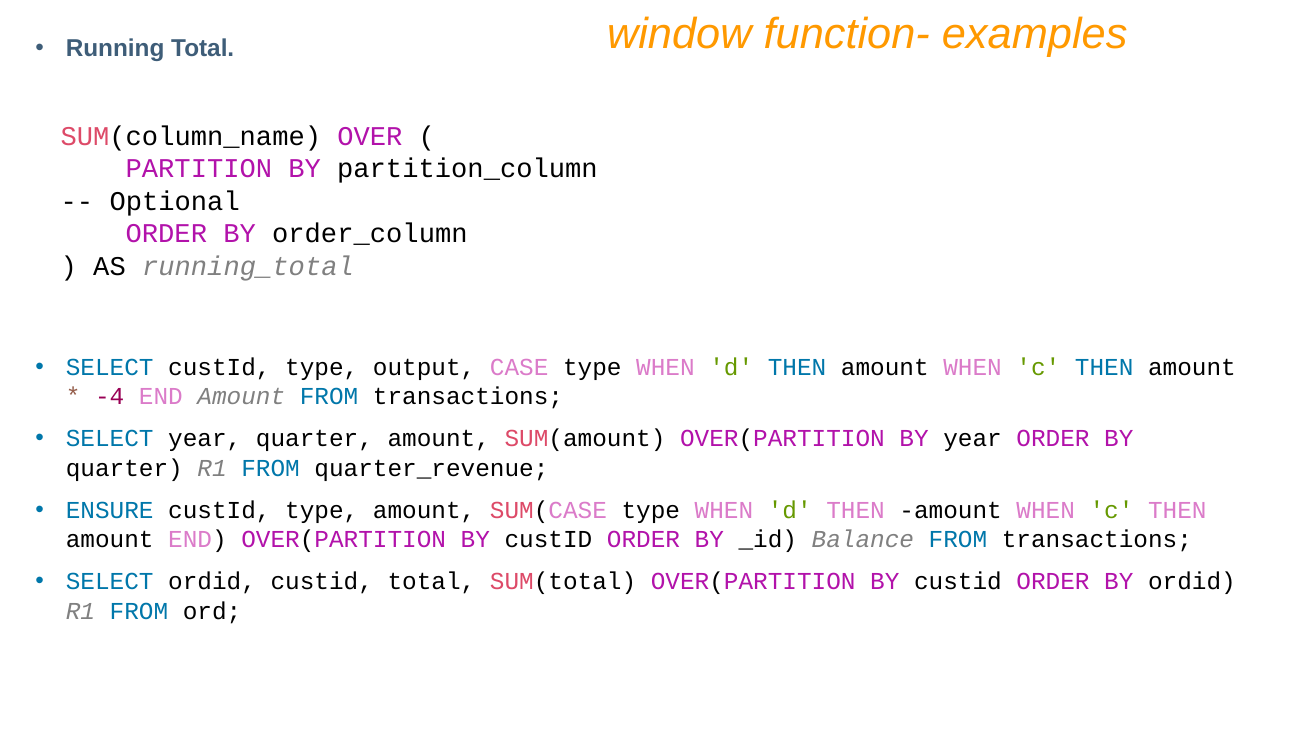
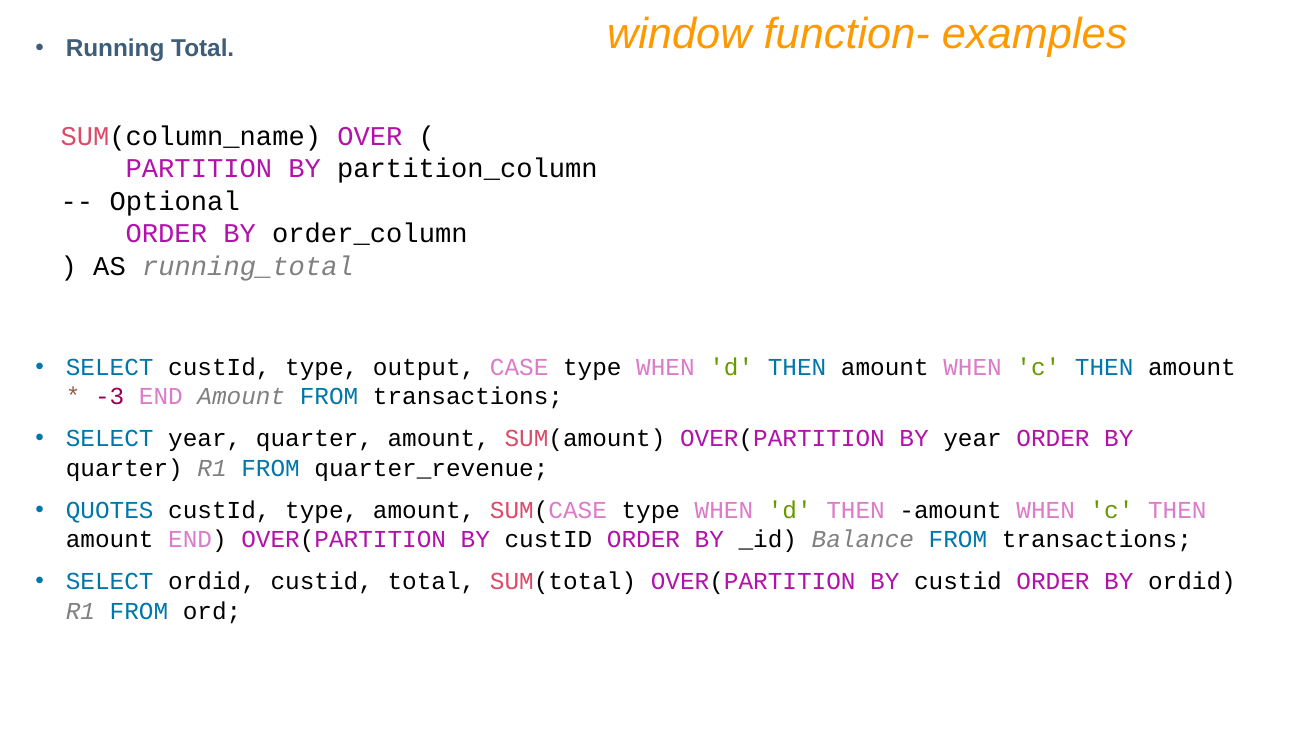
-4: -4 -> -3
ENSURE: ENSURE -> QUOTES
